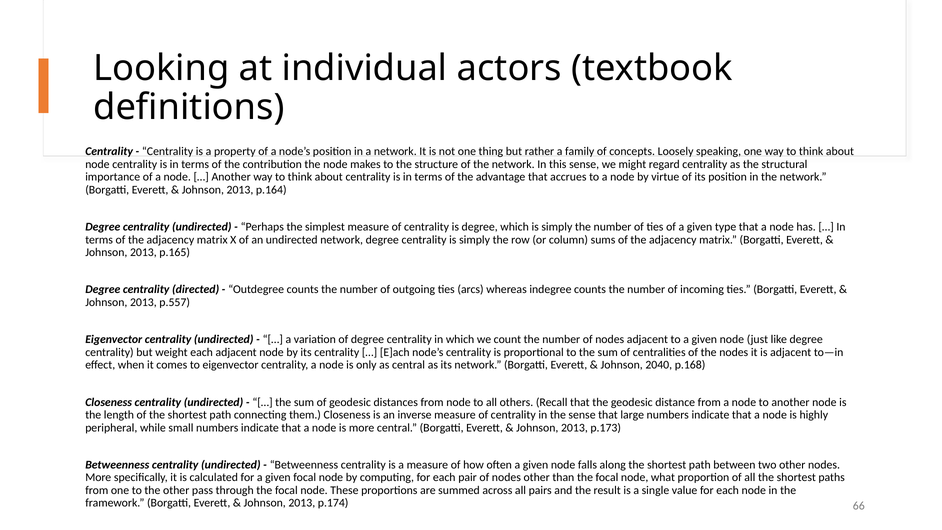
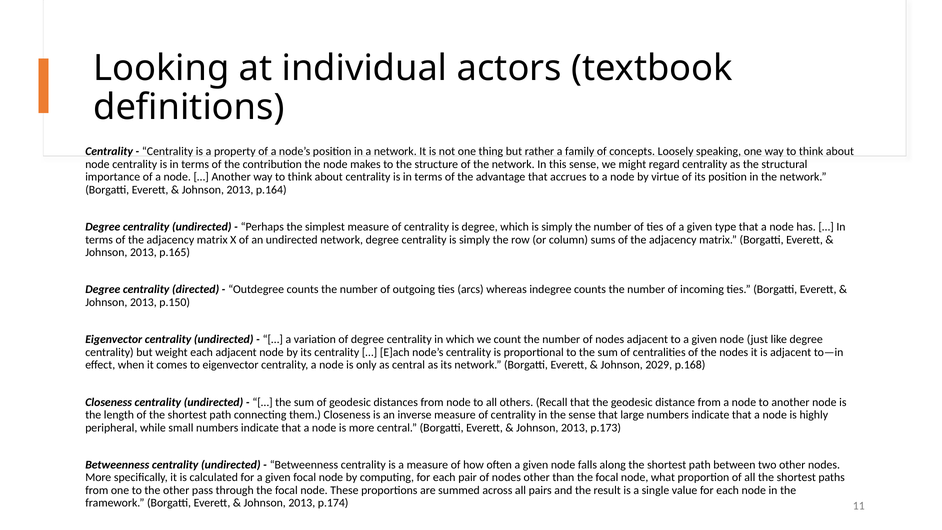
p.557: p.557 -> p.150
2040: 2040 -> 2029
66: 66 -> 11
